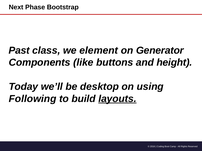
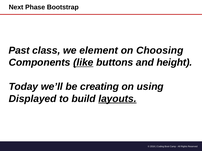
Generator: Generator -> Choosing
like underline: none -> present
desktop: desktop -> creating
Following: Following -> Displayed
